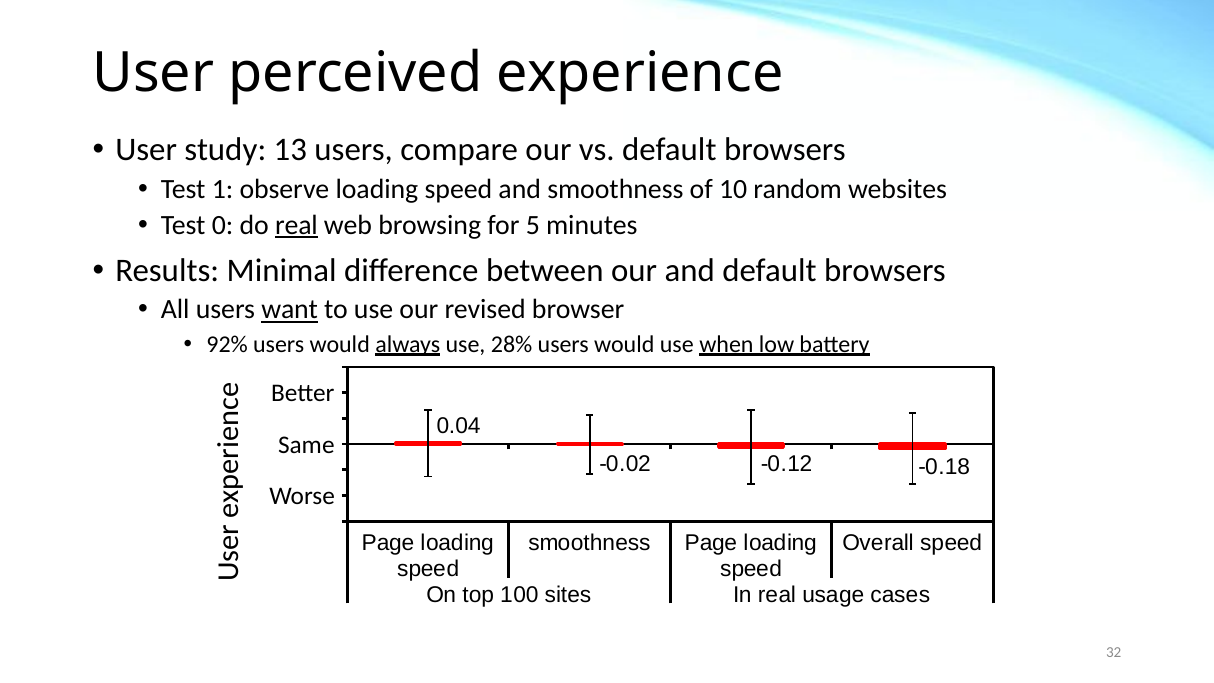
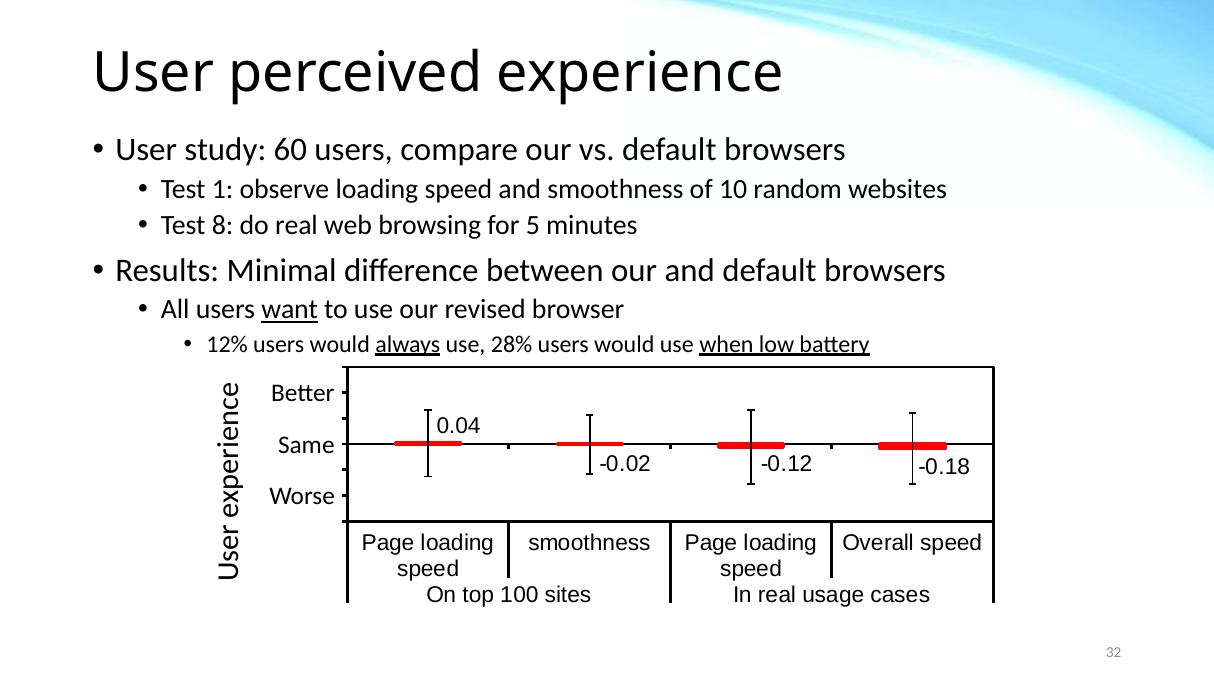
13: 13 -> 60
0: 0 -> 8
real at (296, 225) underline: present -> none
92%: 92% -> 12%
